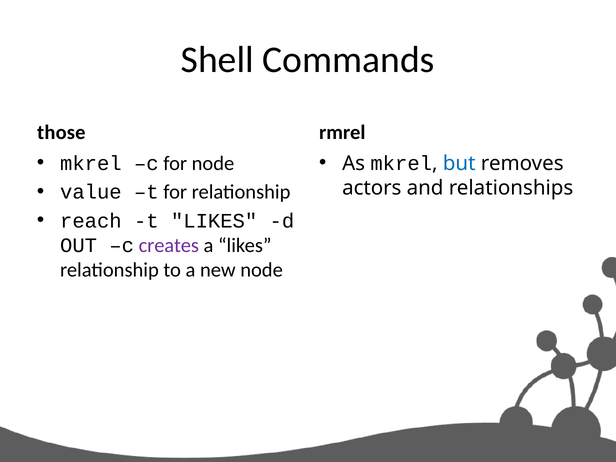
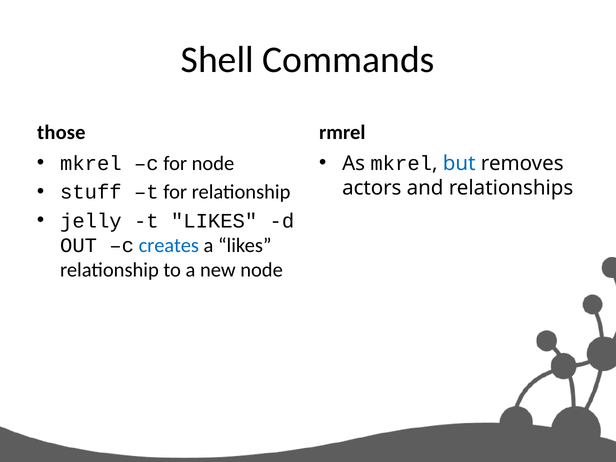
value: value -> stuff
reach: reach -> jelly
creates colour: purple -> blue
